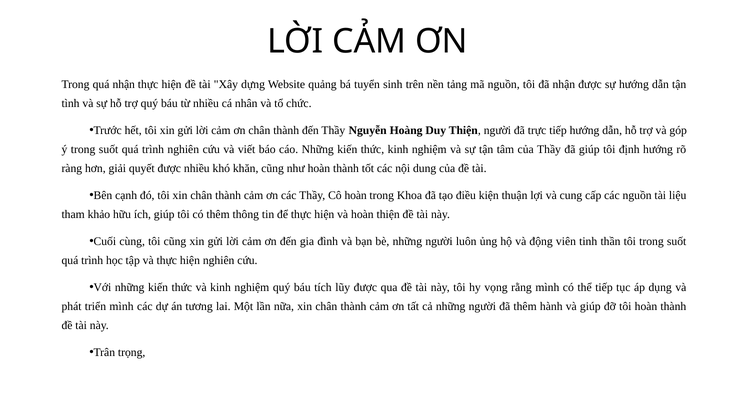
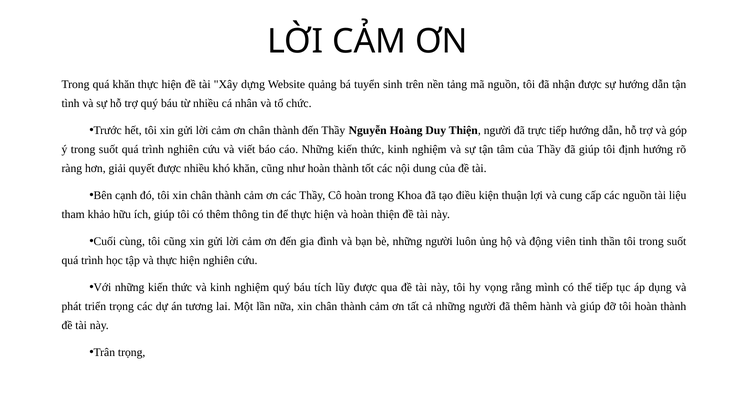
quá nhận: nhận -> khăn
triển mình: mình -> trọng
